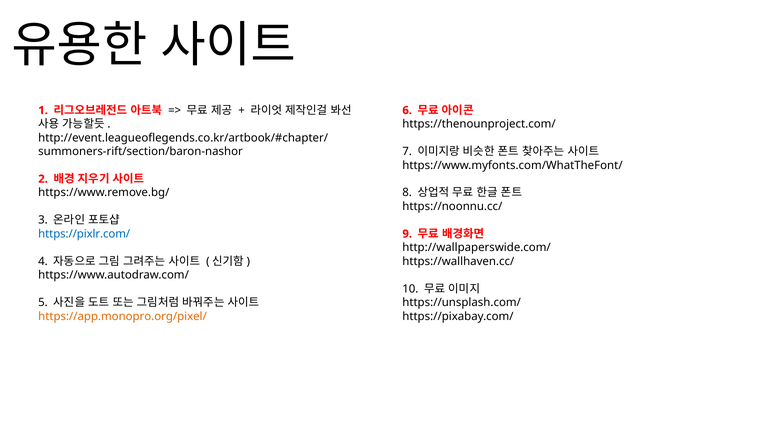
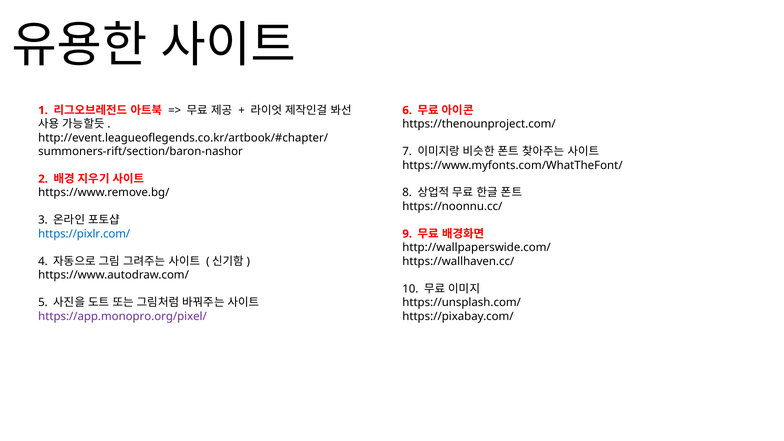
https://app.monopro.org/pixel/ colour: orange -> purple
